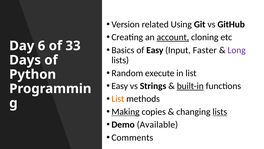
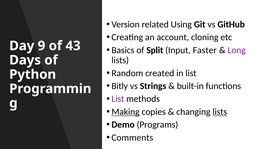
account underline: present -> none
6: 6 -> 9
33: 33 -> 43
of Easy: Easy -> Split
execute: execute -> created
Easy at (120, 86): Easy -> Bitly
built-in underline: present -> none
List at (118, 99) colour: orange -> purple
Available: Available -> Programs
